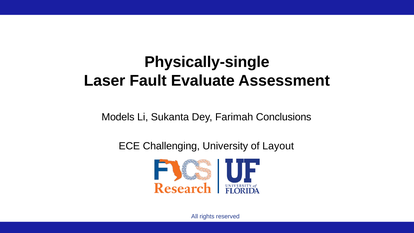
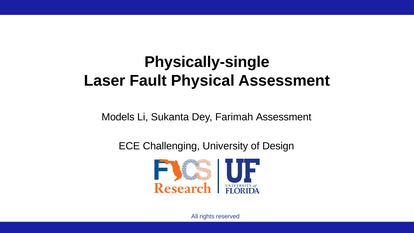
Evaluate: Evaluate -> Physical
Farimah Conclusions: Conclusions -> Assessment
Layout: Layout -> Design
